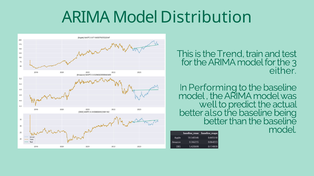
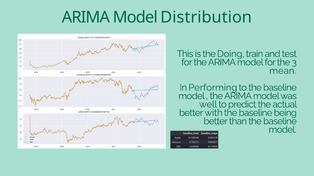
Trend: Trend -> Doing
either: either -> mean
also: also -> with
